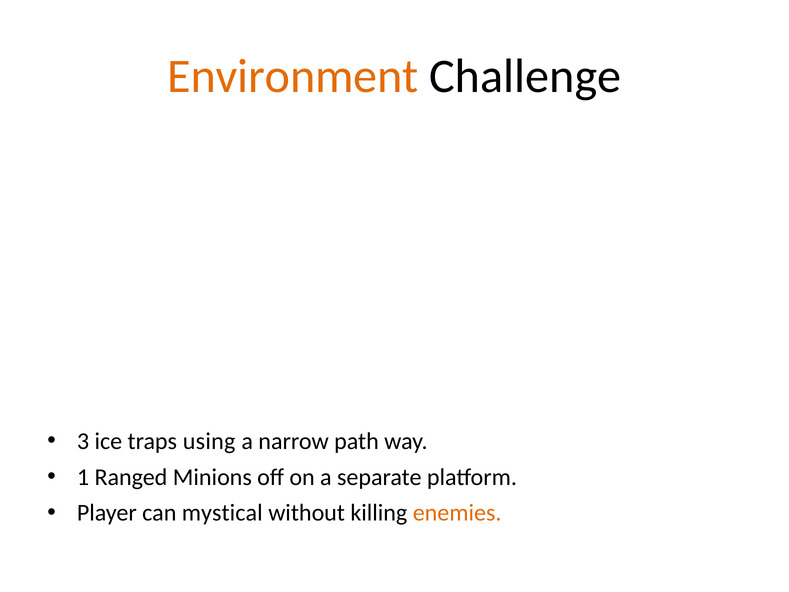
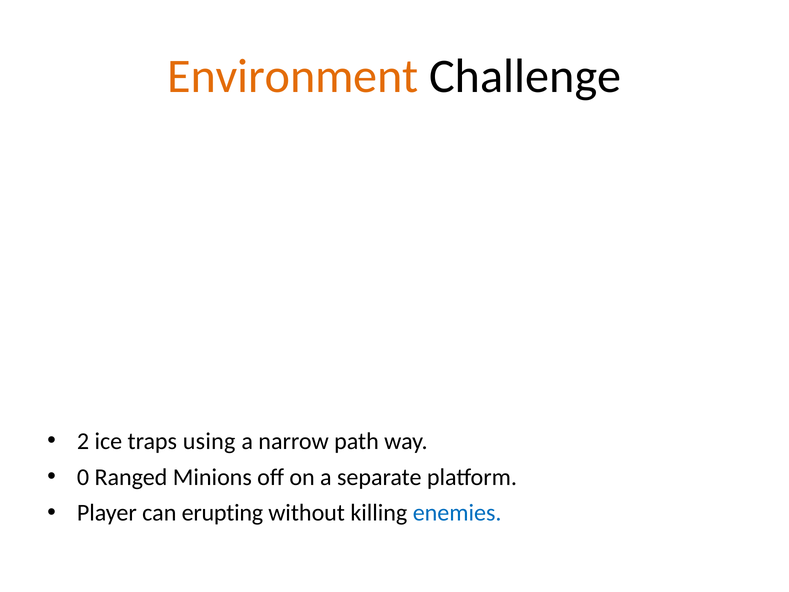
3: 3 -> 2
1: 1 -> 0
mystical: mystical -> erupting
enemies colour: orange -> blue
